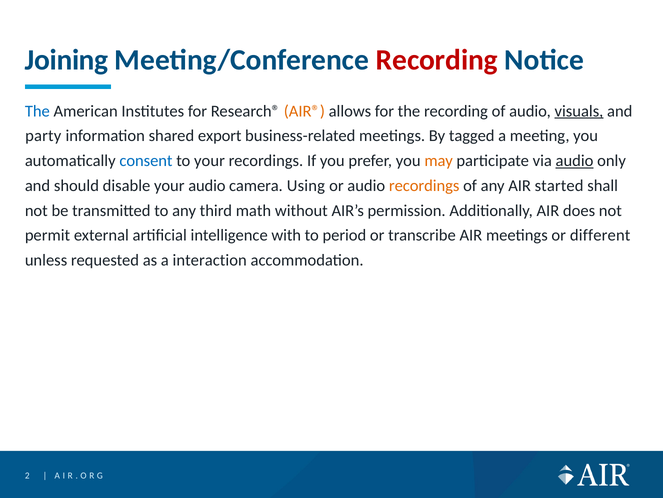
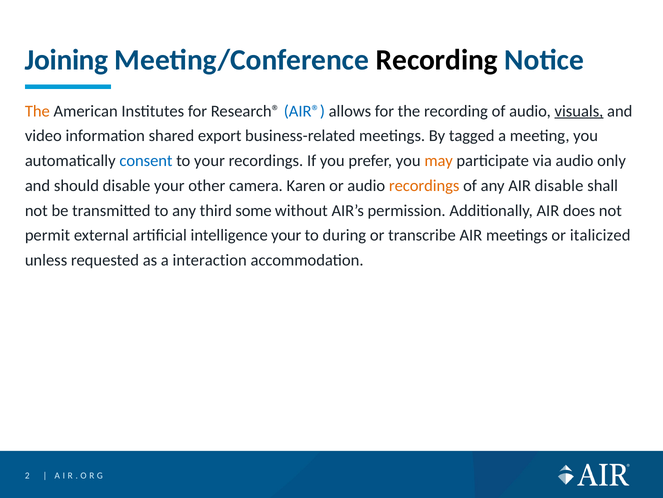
Recording at (437, 60) colour: red -> black
The at (37, 111) colour: blue -> orange
AIR® colour: orange -> blue
party: party -> video
audio at (575, 161) underline: present -> none
your audio: audio -> other
Using: Using -> Karen
AIR started: started -> disable
math: math -> some
intelligence with: with -> your
period: period -> during
different: different -> italicized
